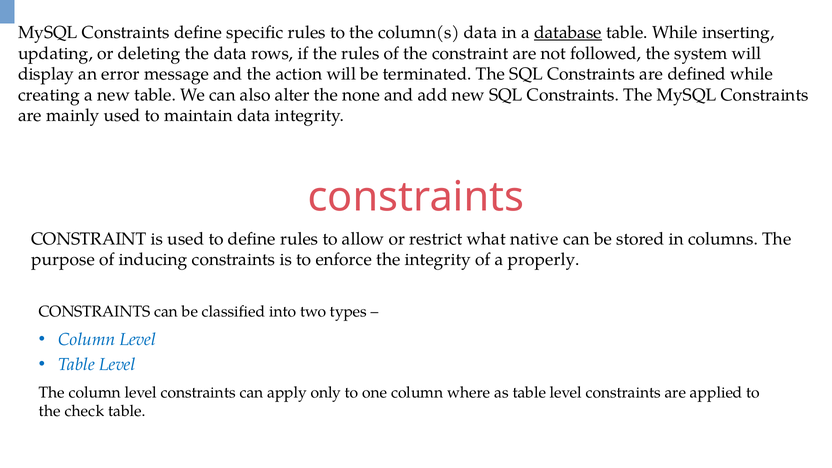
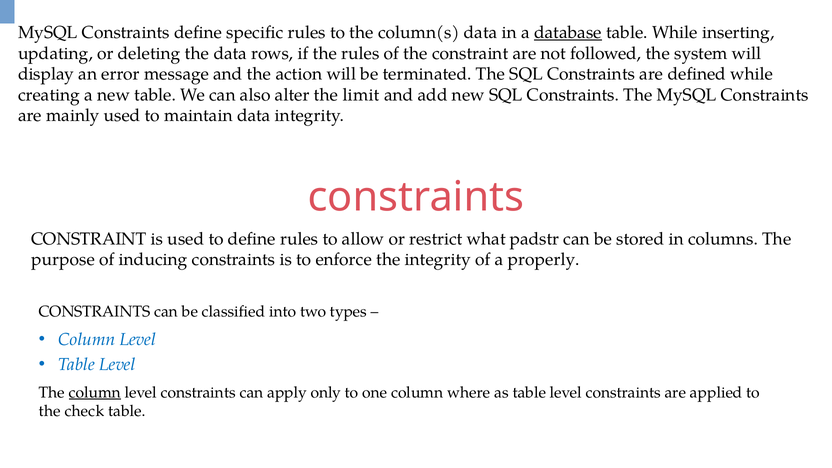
none: none -> limit
native: native -> padstr
column at (95, 392) underline: none -> present
